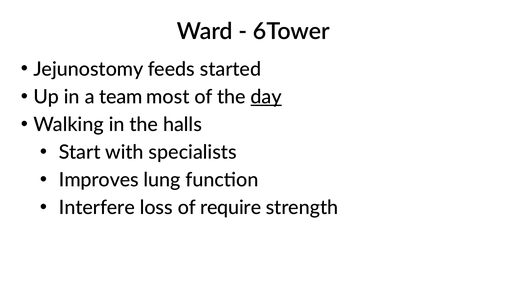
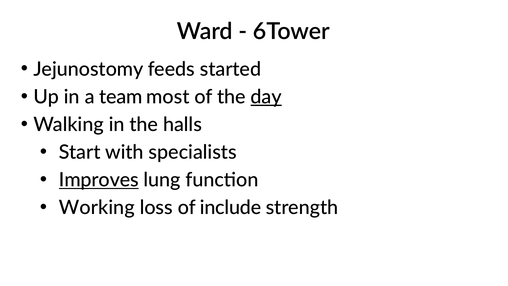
Improves underline: none -> present
Interfere: Interfere -> Working
require: require -> include
